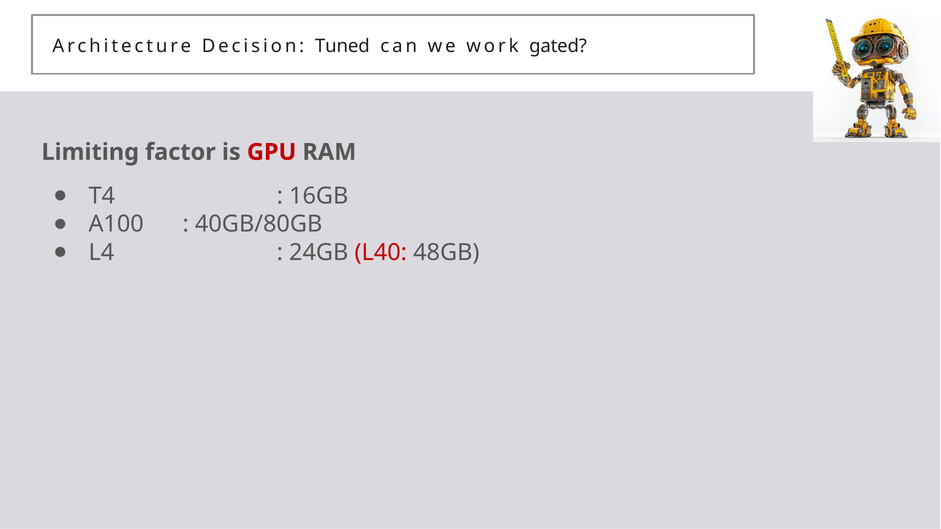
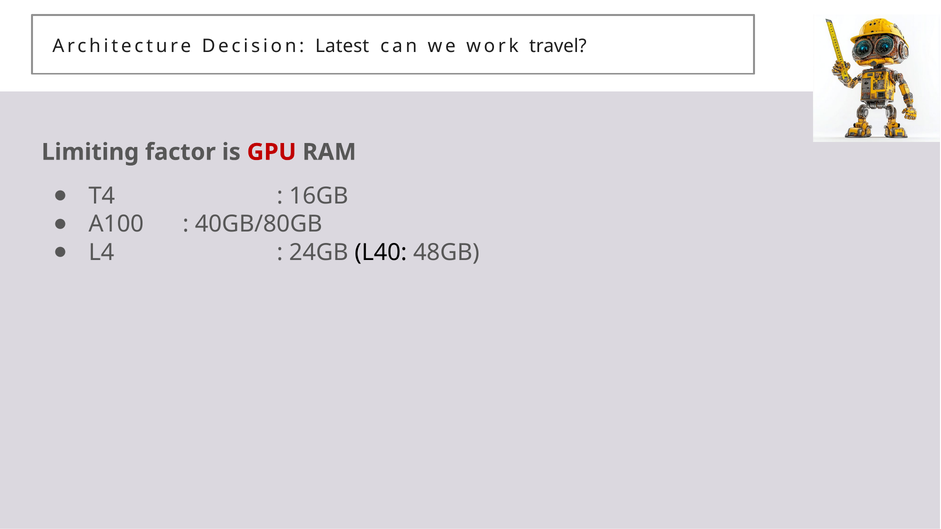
Tuned: Tuned -> Latest
gated: gated -> travel
L40 colour: red -> black
